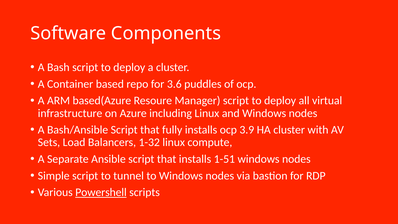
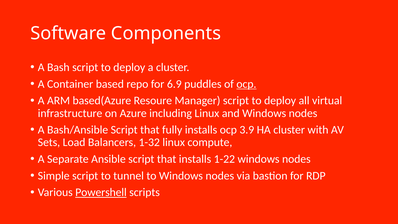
3.6: 3.6 -> 6.9
ocp at (246, 84) underline: none -> present
1-51: 1-51 -> 1-22
